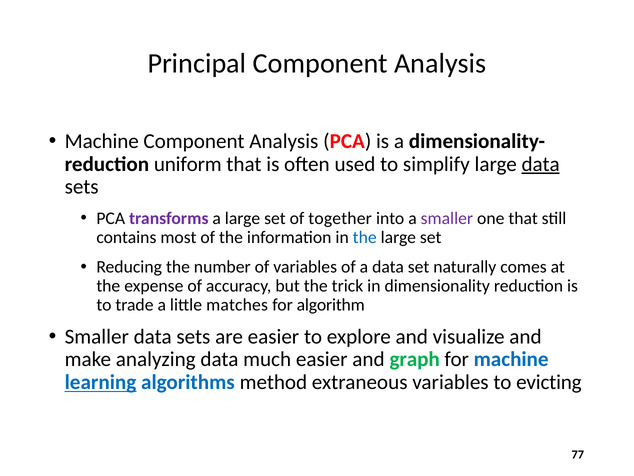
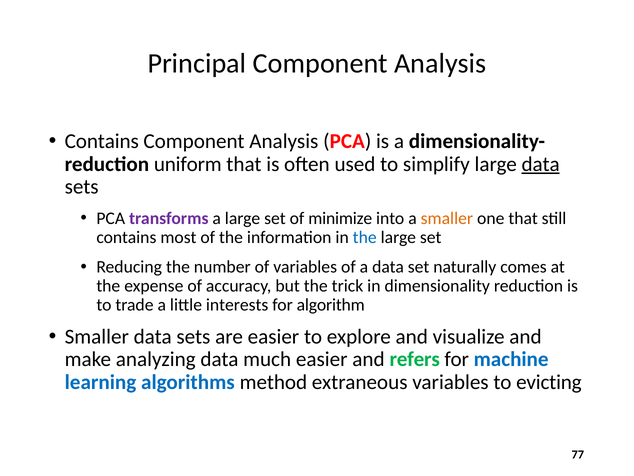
Machine at (102, 141): Machine -> Contains
together: together -> minimize
smaller at (447, 218) colour: purple -> orange
matches: matches -> interests
graph: graph -> refers
learning underline: present -> none
